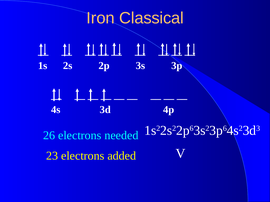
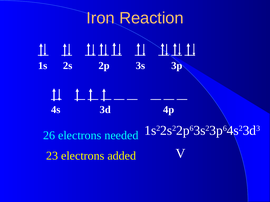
Classical: Classical -> Reaction
